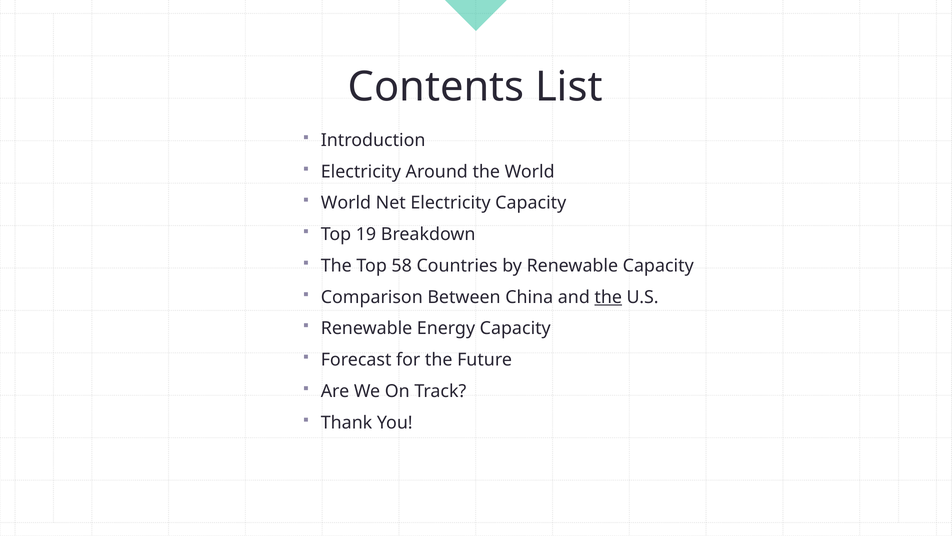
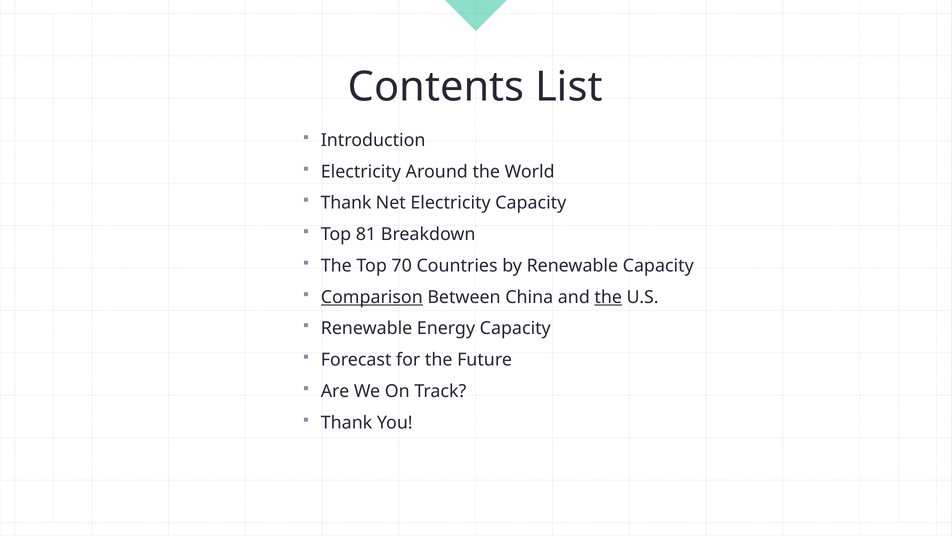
World at (346, 203): World -> Thank
19: 19 -> 81
58: 58 -> 70
Comparison underline: none -> present
